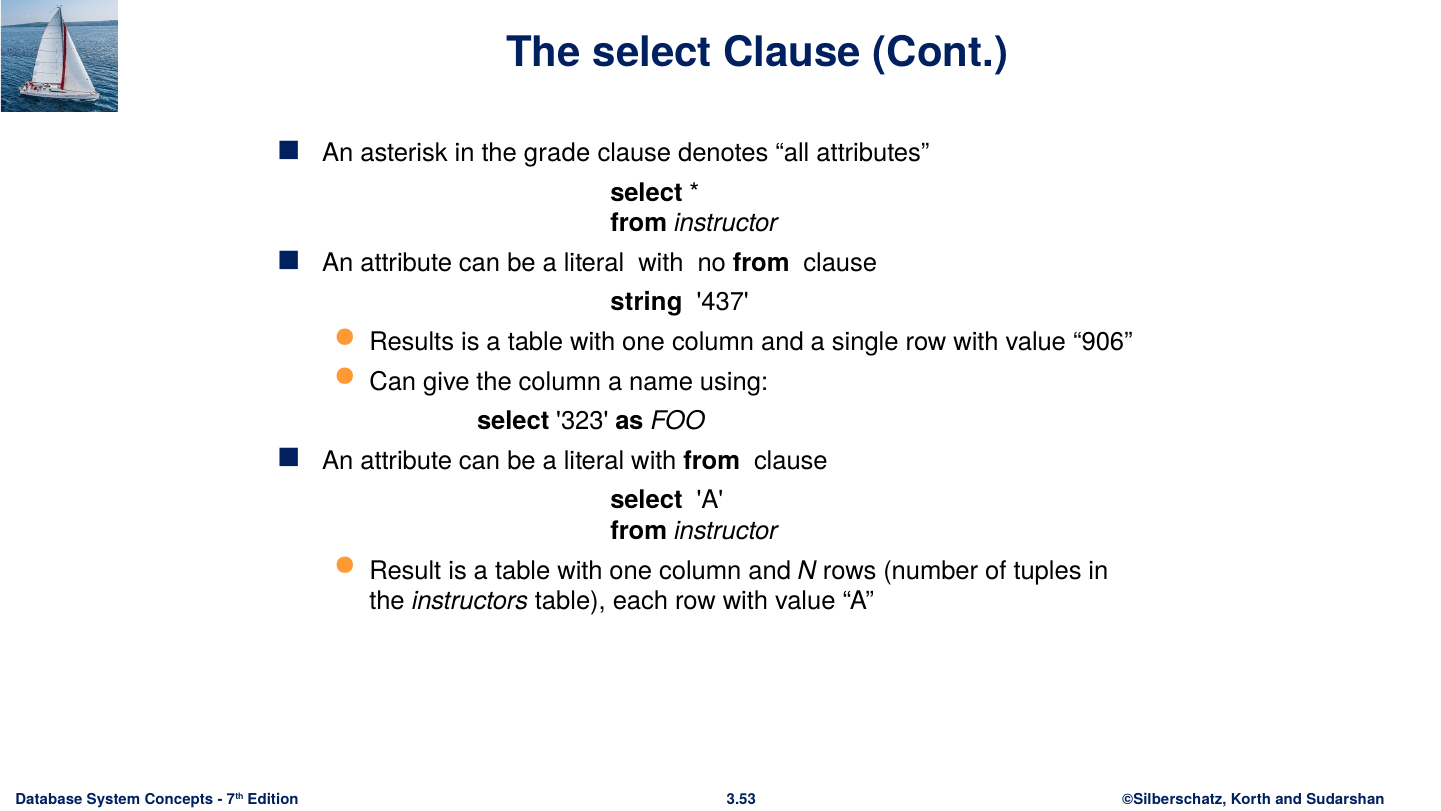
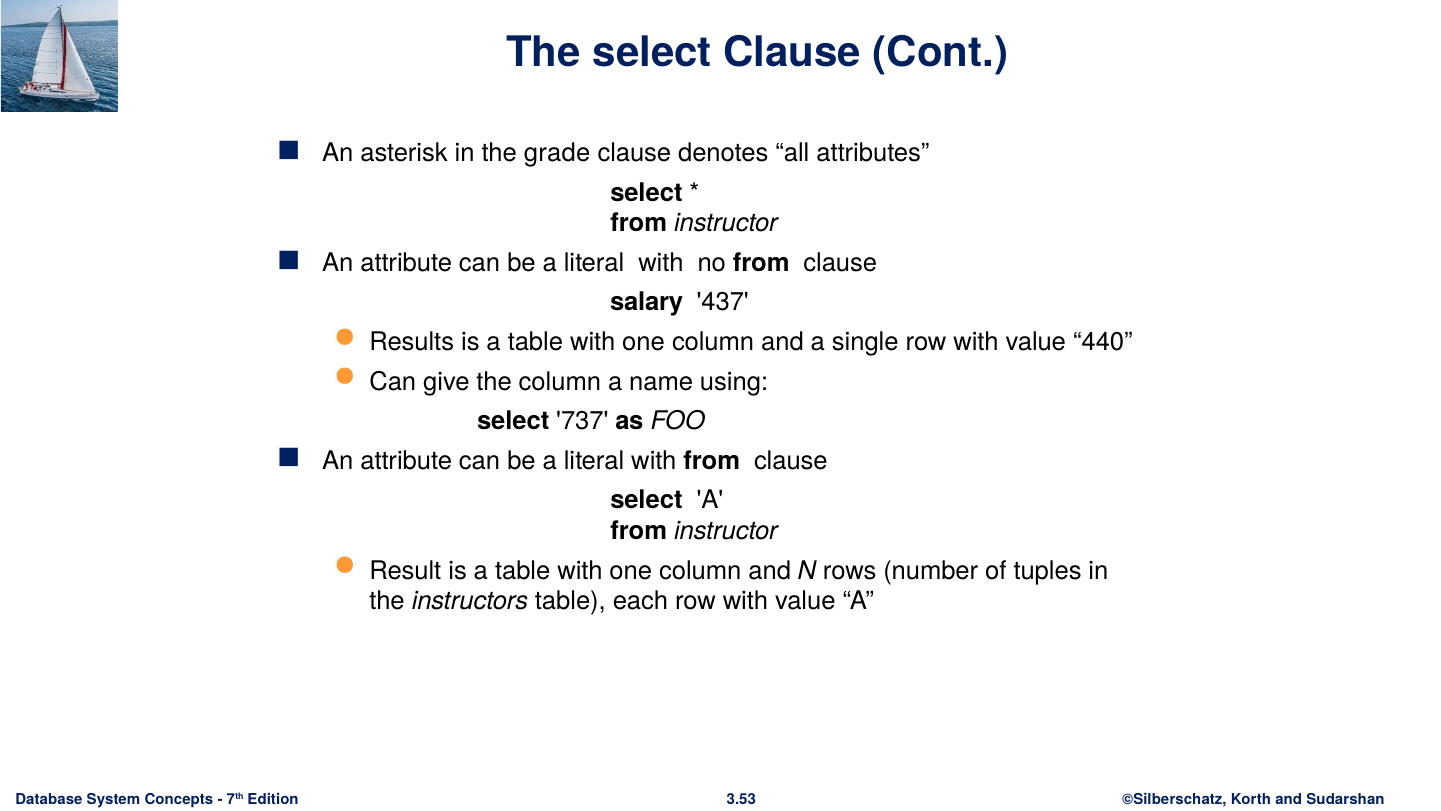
string: string -> salary
906: 906 -> 440
323: 323 -> 737
